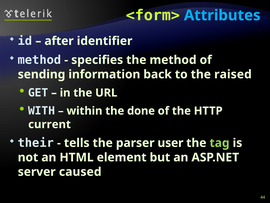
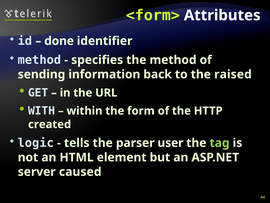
Attributes colour: light blue -> white
after: after -> done
done: done -> form
current: current -> created
their: their -> logic
